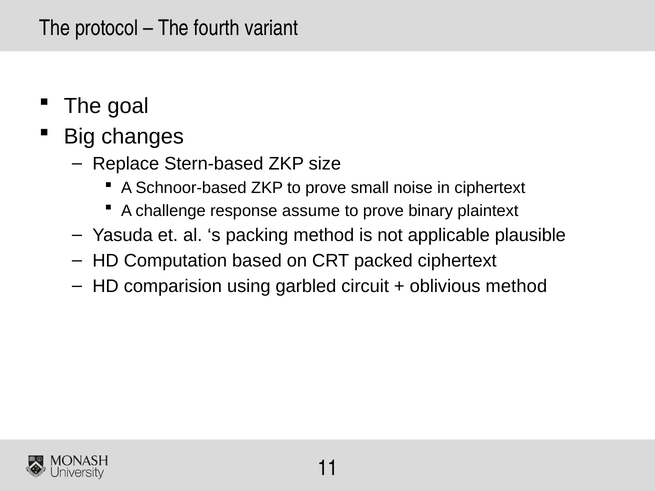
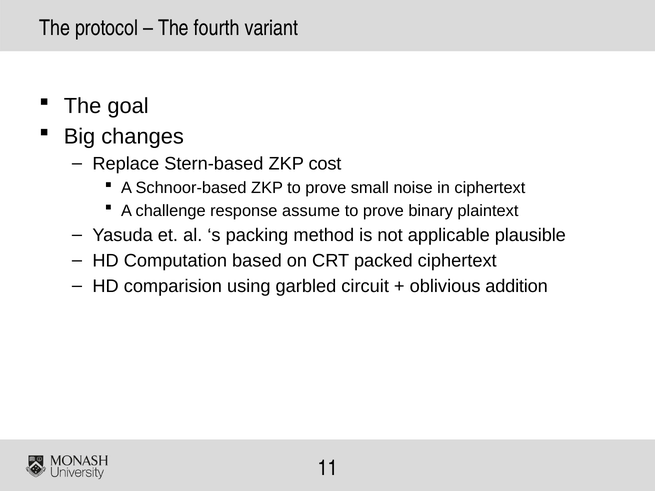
size: size -> cost
oblivious method: method -> addition
